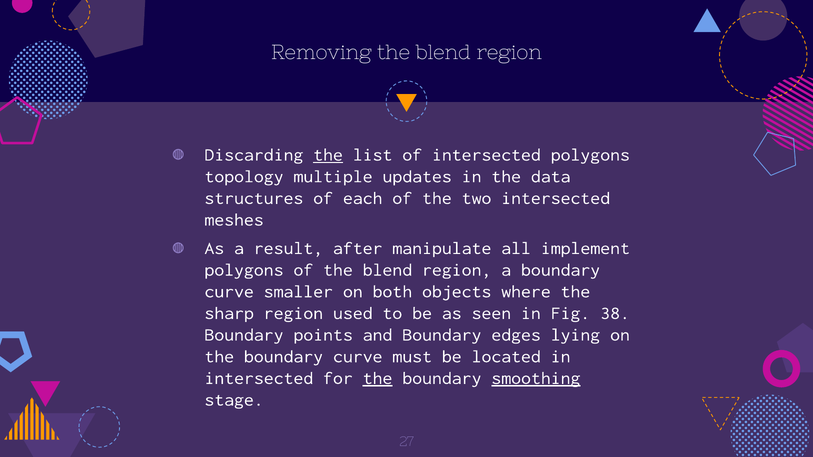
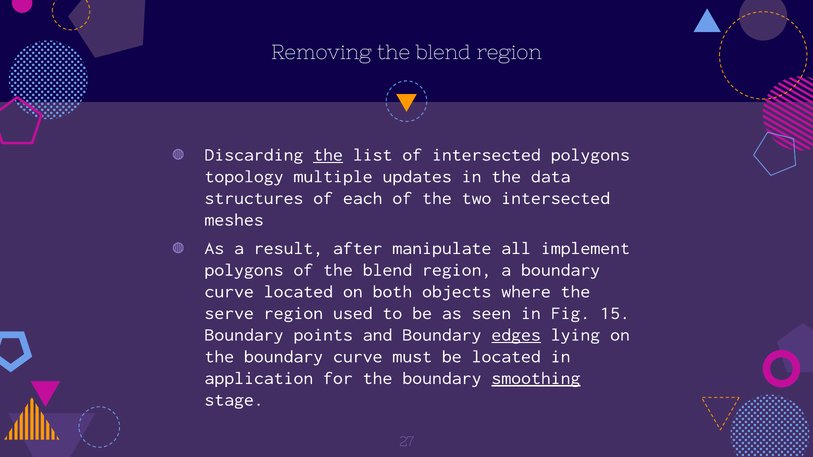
curve smaller: smaller -> located
sharp: sharp -> serve
38: 38 -> 15
edges underline: none -> present
intersected at (259, 378): intersected -> application
the at (378, 378) underline: present -> none
